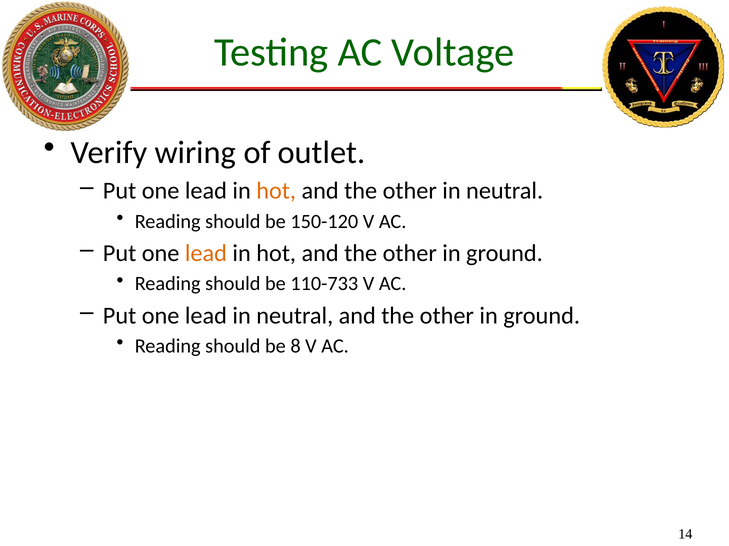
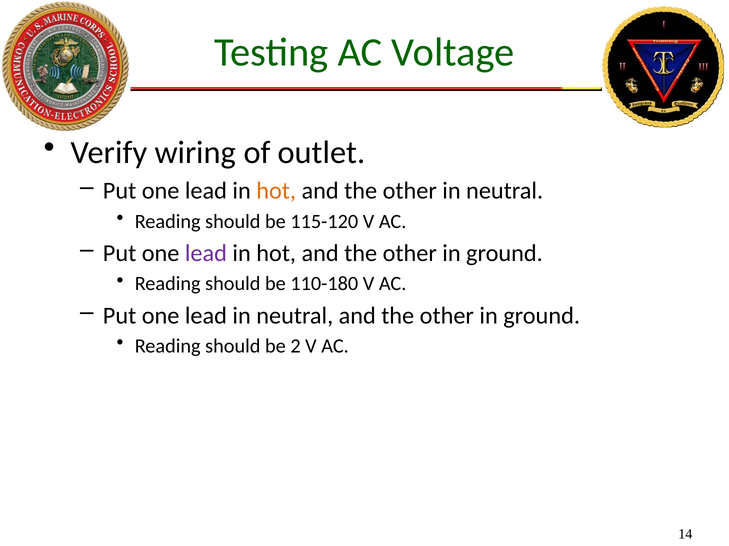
150-120: 150-120 -> 115-120
lead at (206, 254) colour: orange -> purple
110-733: 110-733 -> 110-180
8: 8 -> 2
